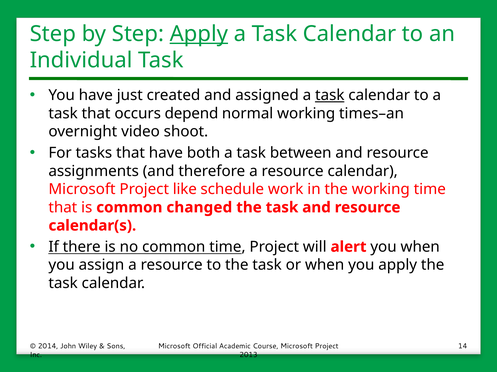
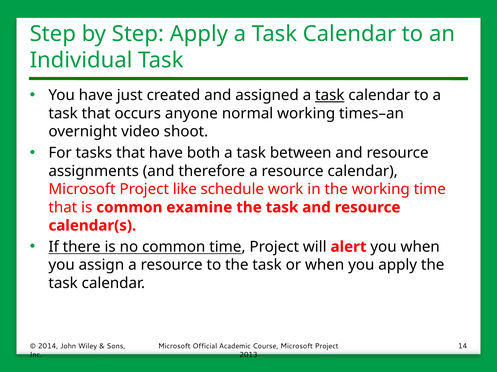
Apply at (199, 34) underline: present -> none
depend: depend -> anyone
changed: changed -> examine
